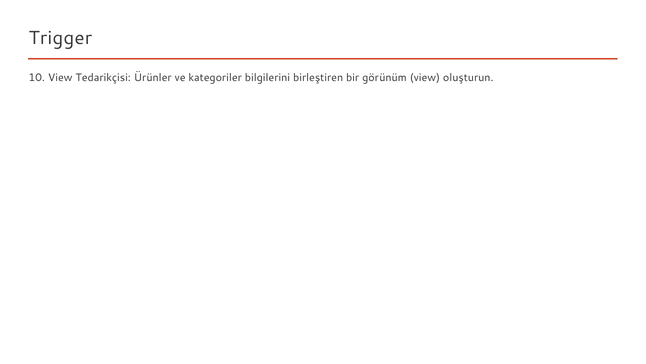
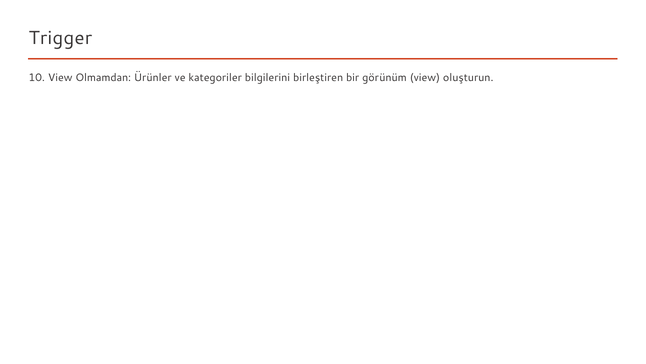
Tedarikçisi: Tedarikçisi -> Olmamdan
